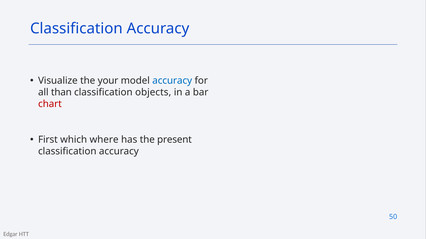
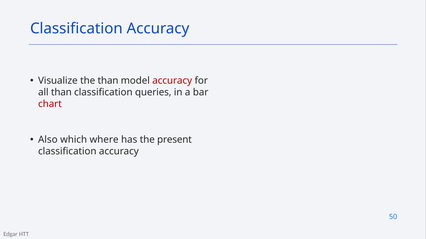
the your: your -> than
accuracy at (172, 81) colour: blue -> red
objects: objects -> queries
First: First -> Also
